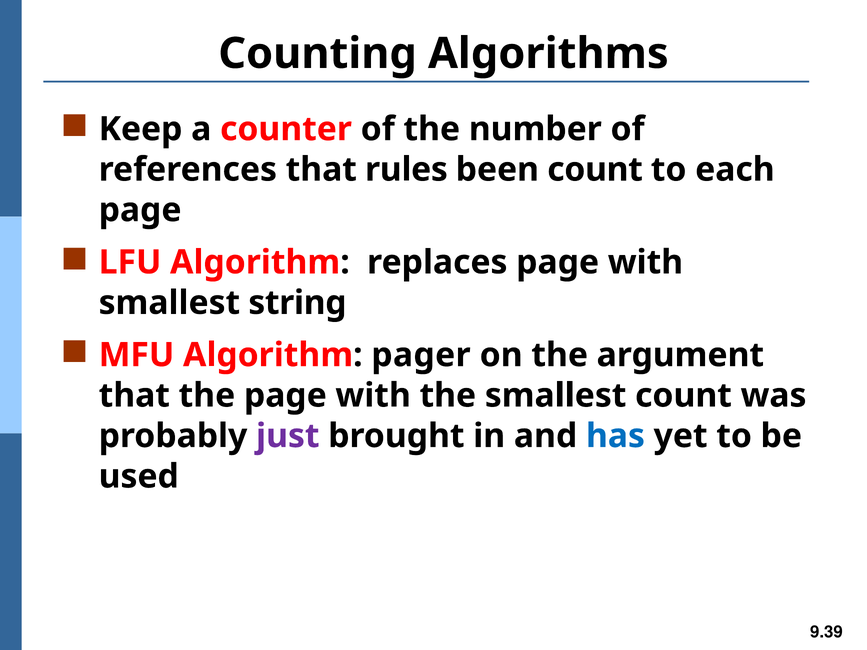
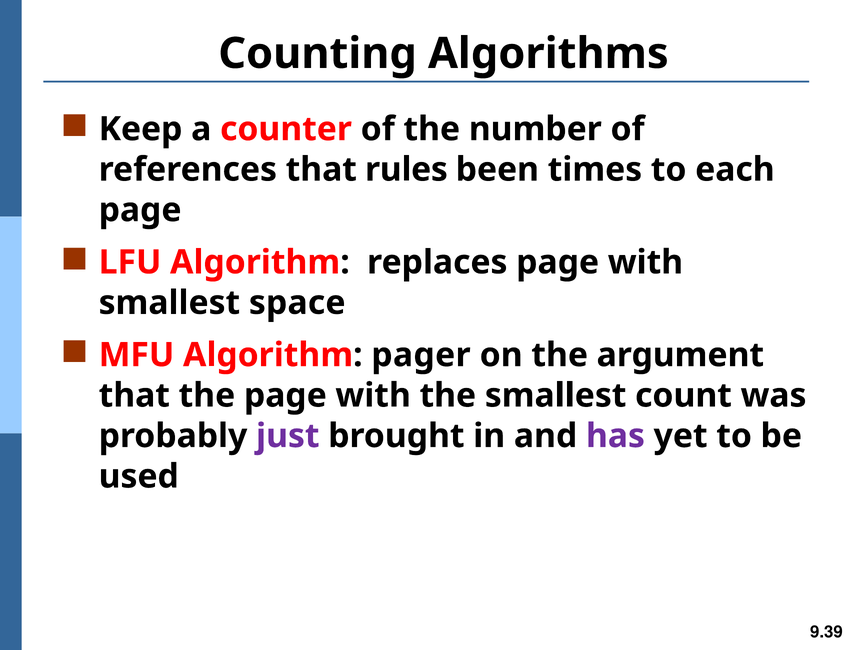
been count: count -> times
string: string -> space
has colour: blue -> purple
